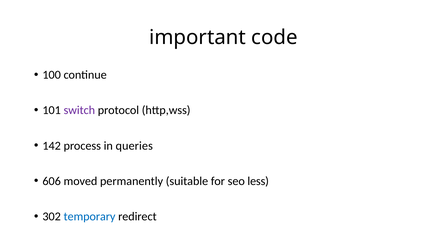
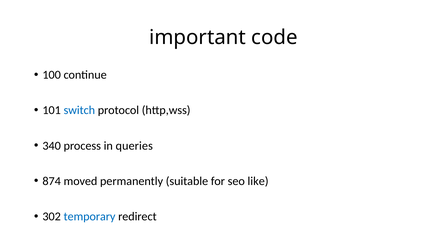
switch colour: purple -> blue
142: 142 -> 340
606: 606 -> 874
less: less -> like
